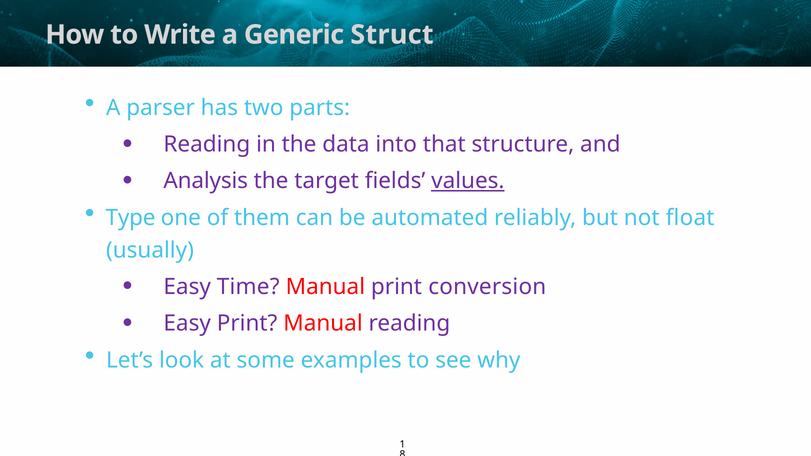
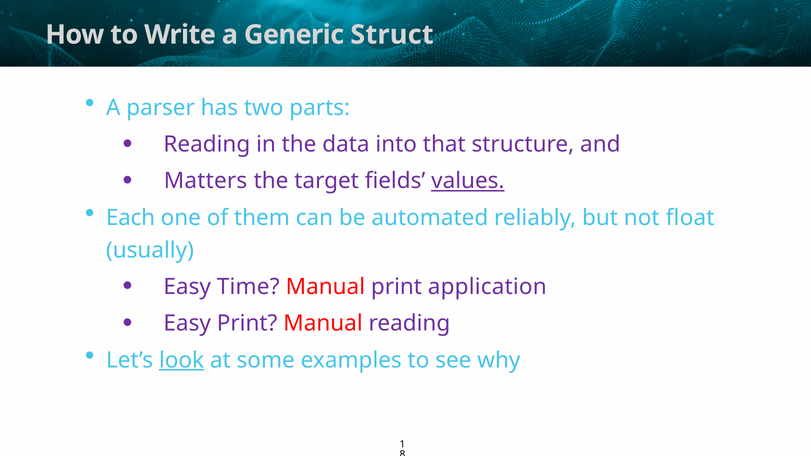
Analysis: Analysis -> Matters
Type: Type -> Each
conversion: conversion -> application
look underline: none -> present
